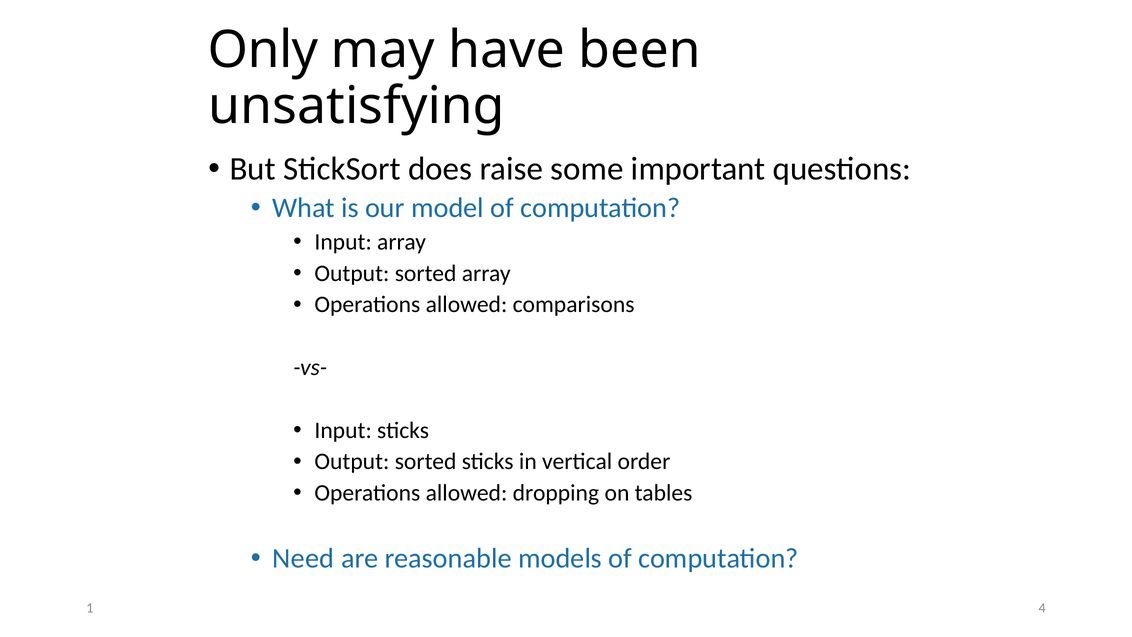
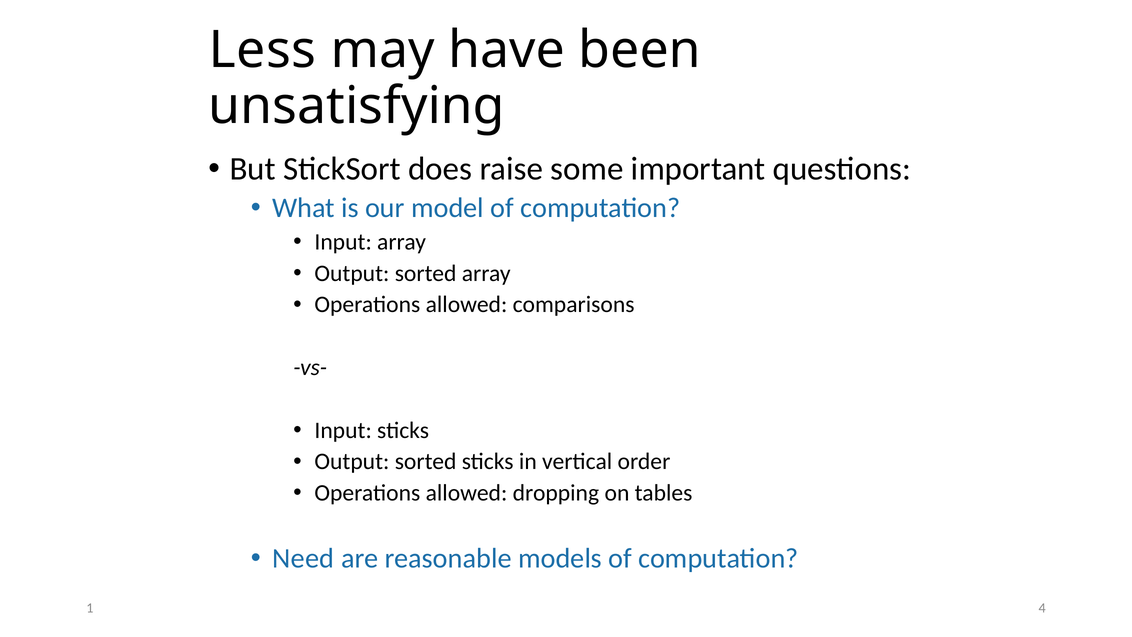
Only: Only -> Less
